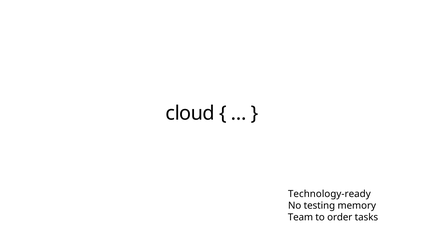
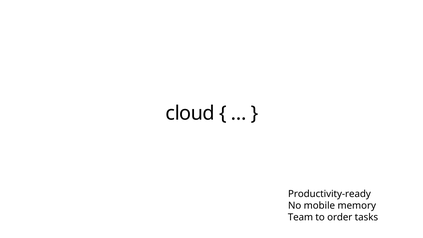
Technology-ready: Technology-ready -> Productivity-ready
testing: testing -> mobile
